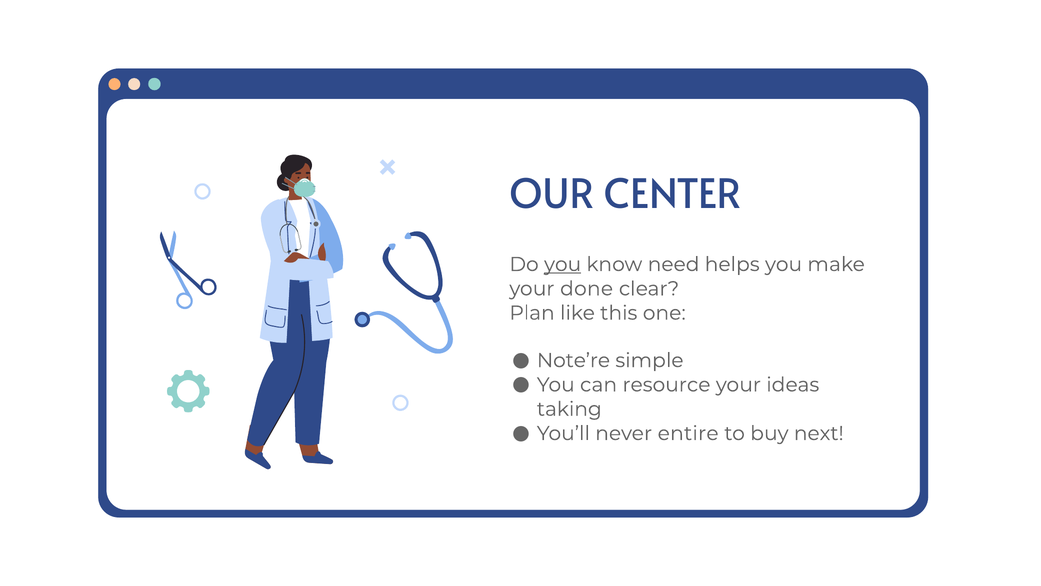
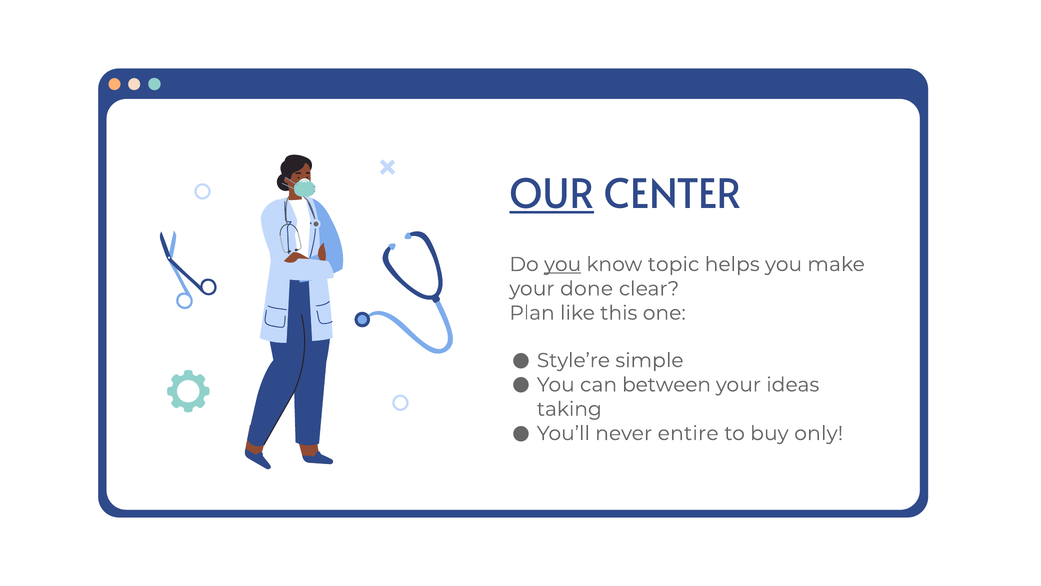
OUR underline: none -> present
need: need -> topic
Note’re: Note’re -> Style’re
resource: resource -> between
next: next -> only
